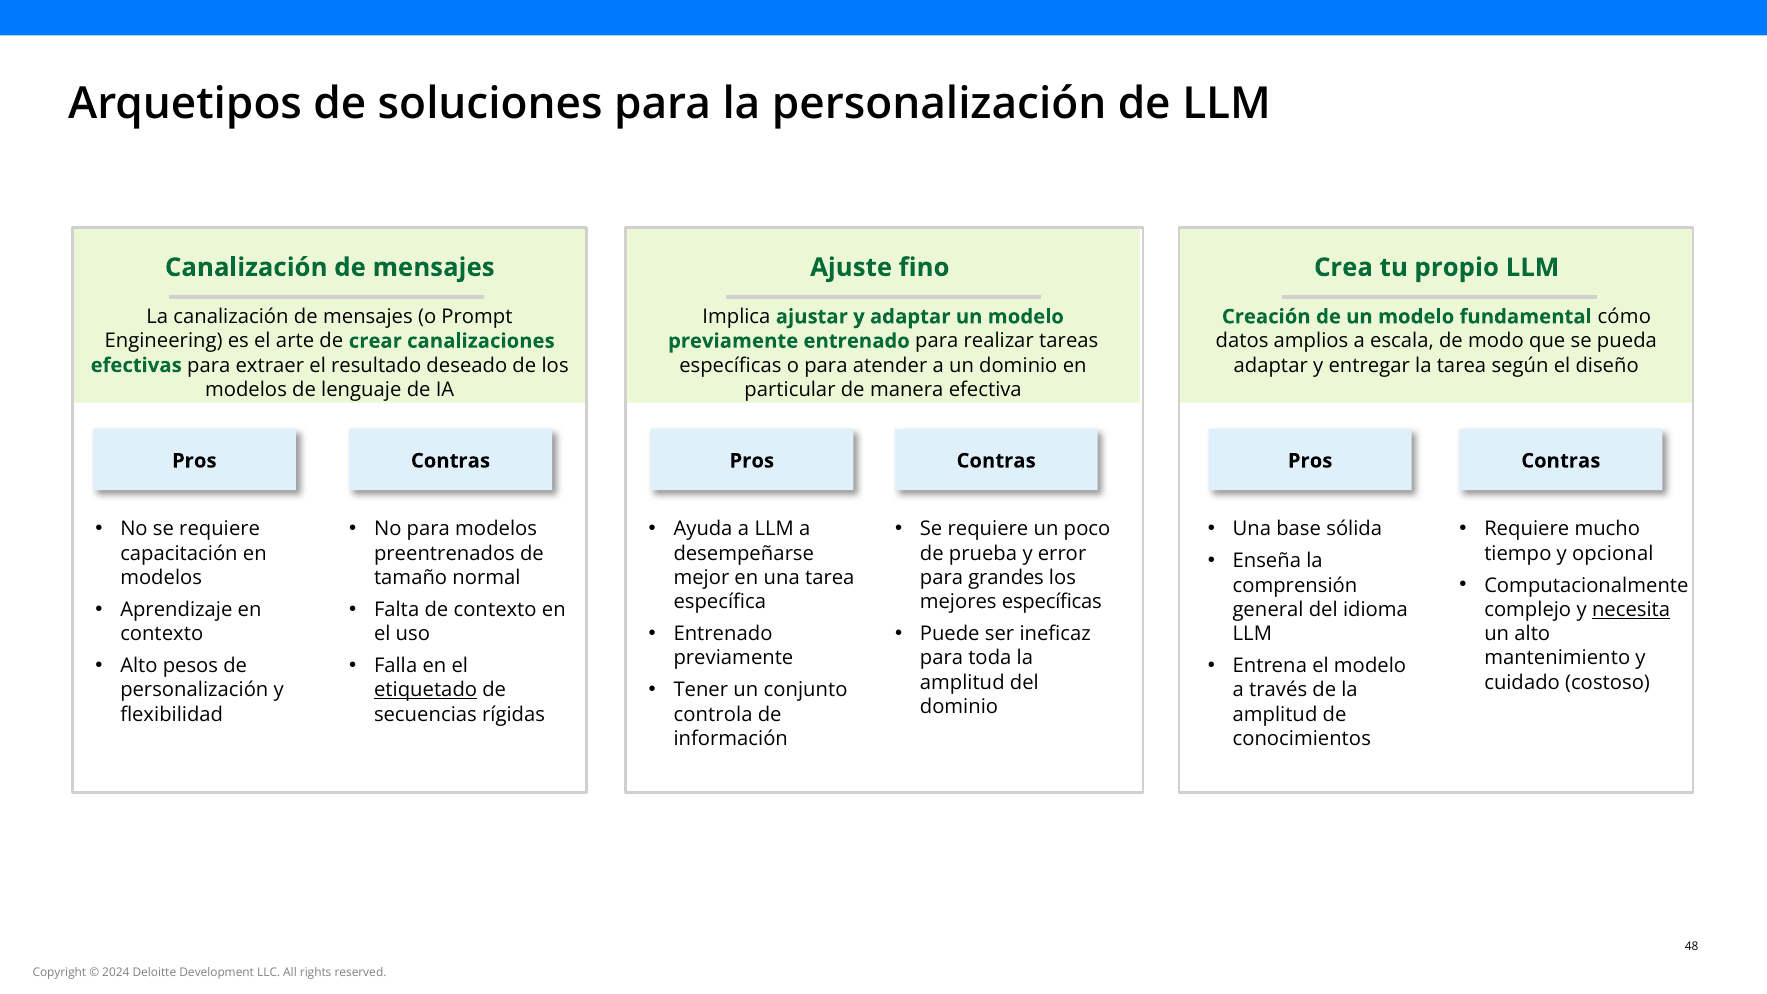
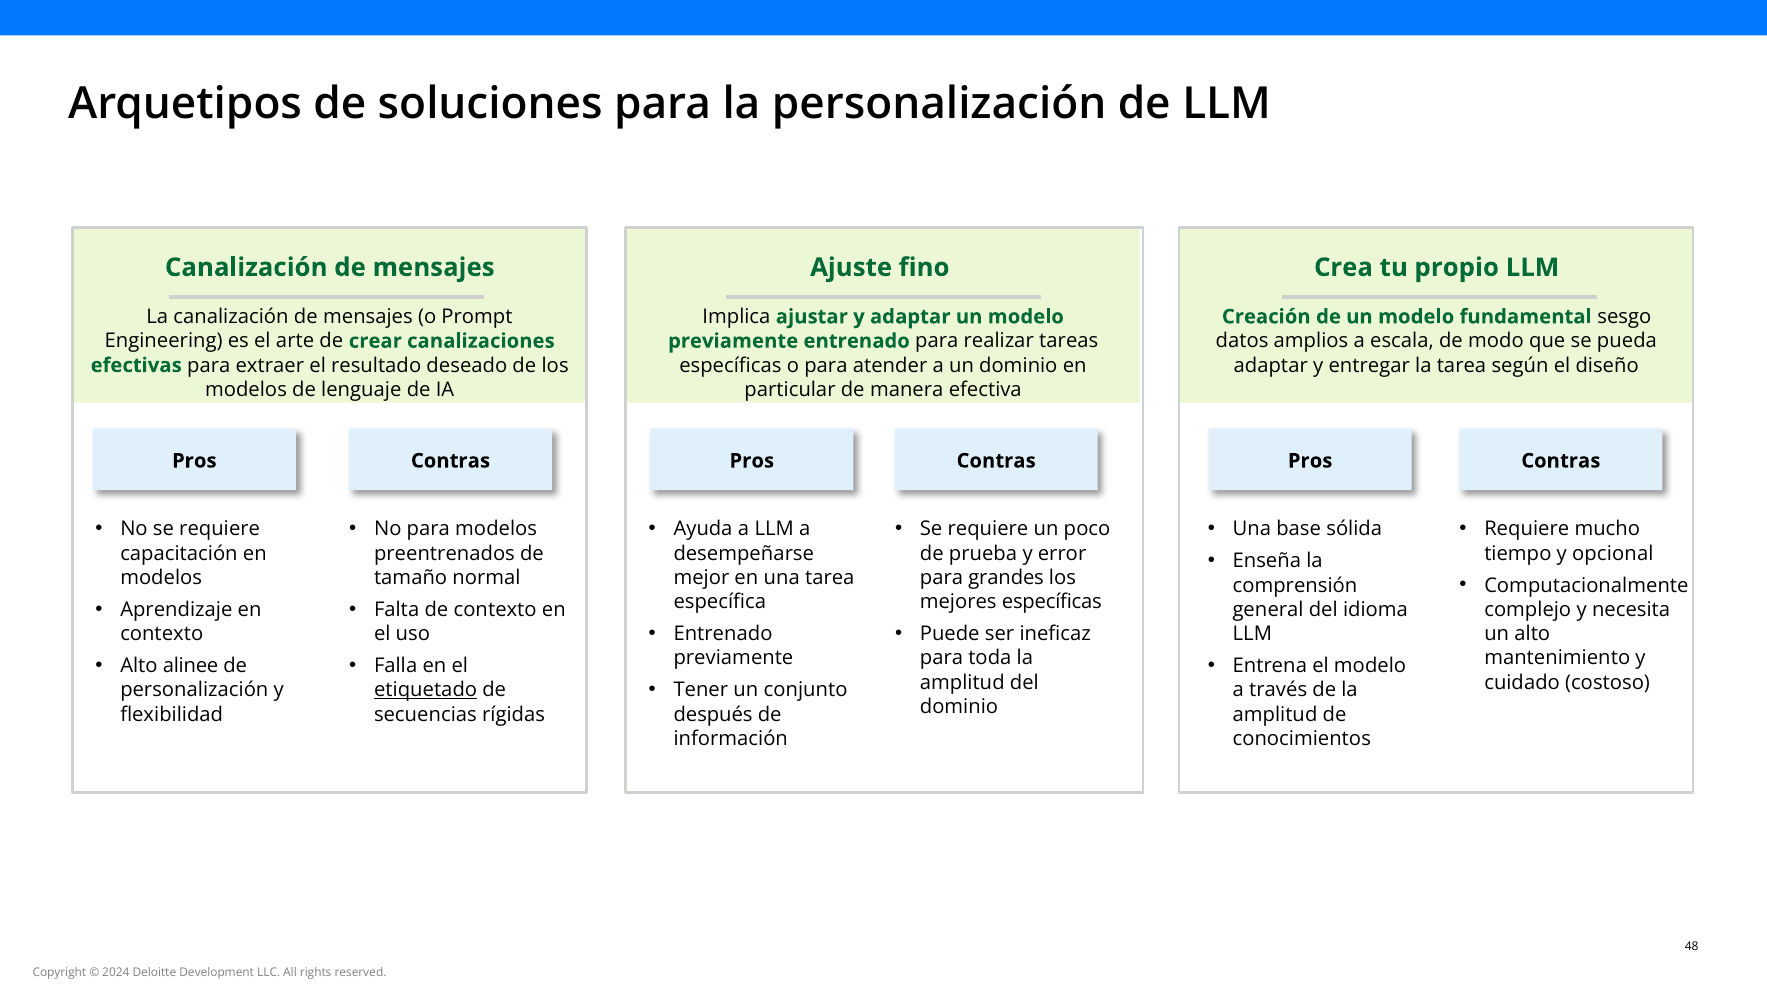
cómo: cómo -> sesgo
necesita underline: present -> none
pesos: pesos -> alinee
controla: controla -> después
